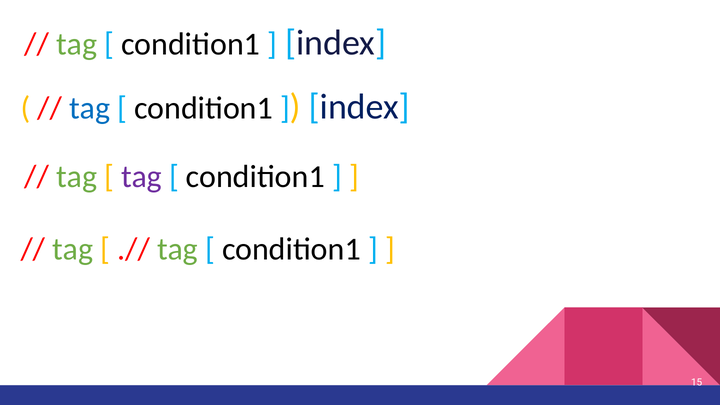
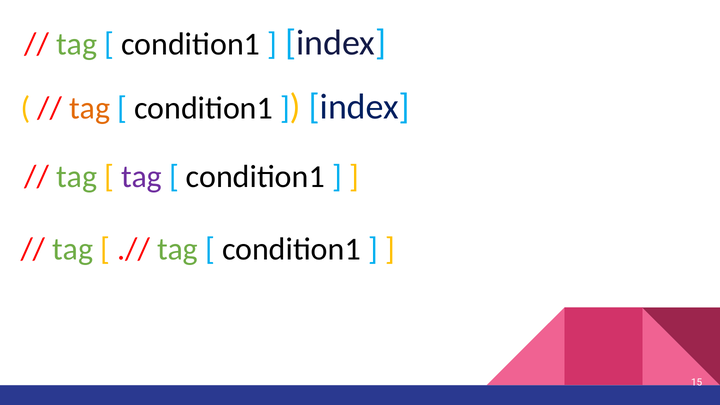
tag at (90, 108) colour: blue -> orange
